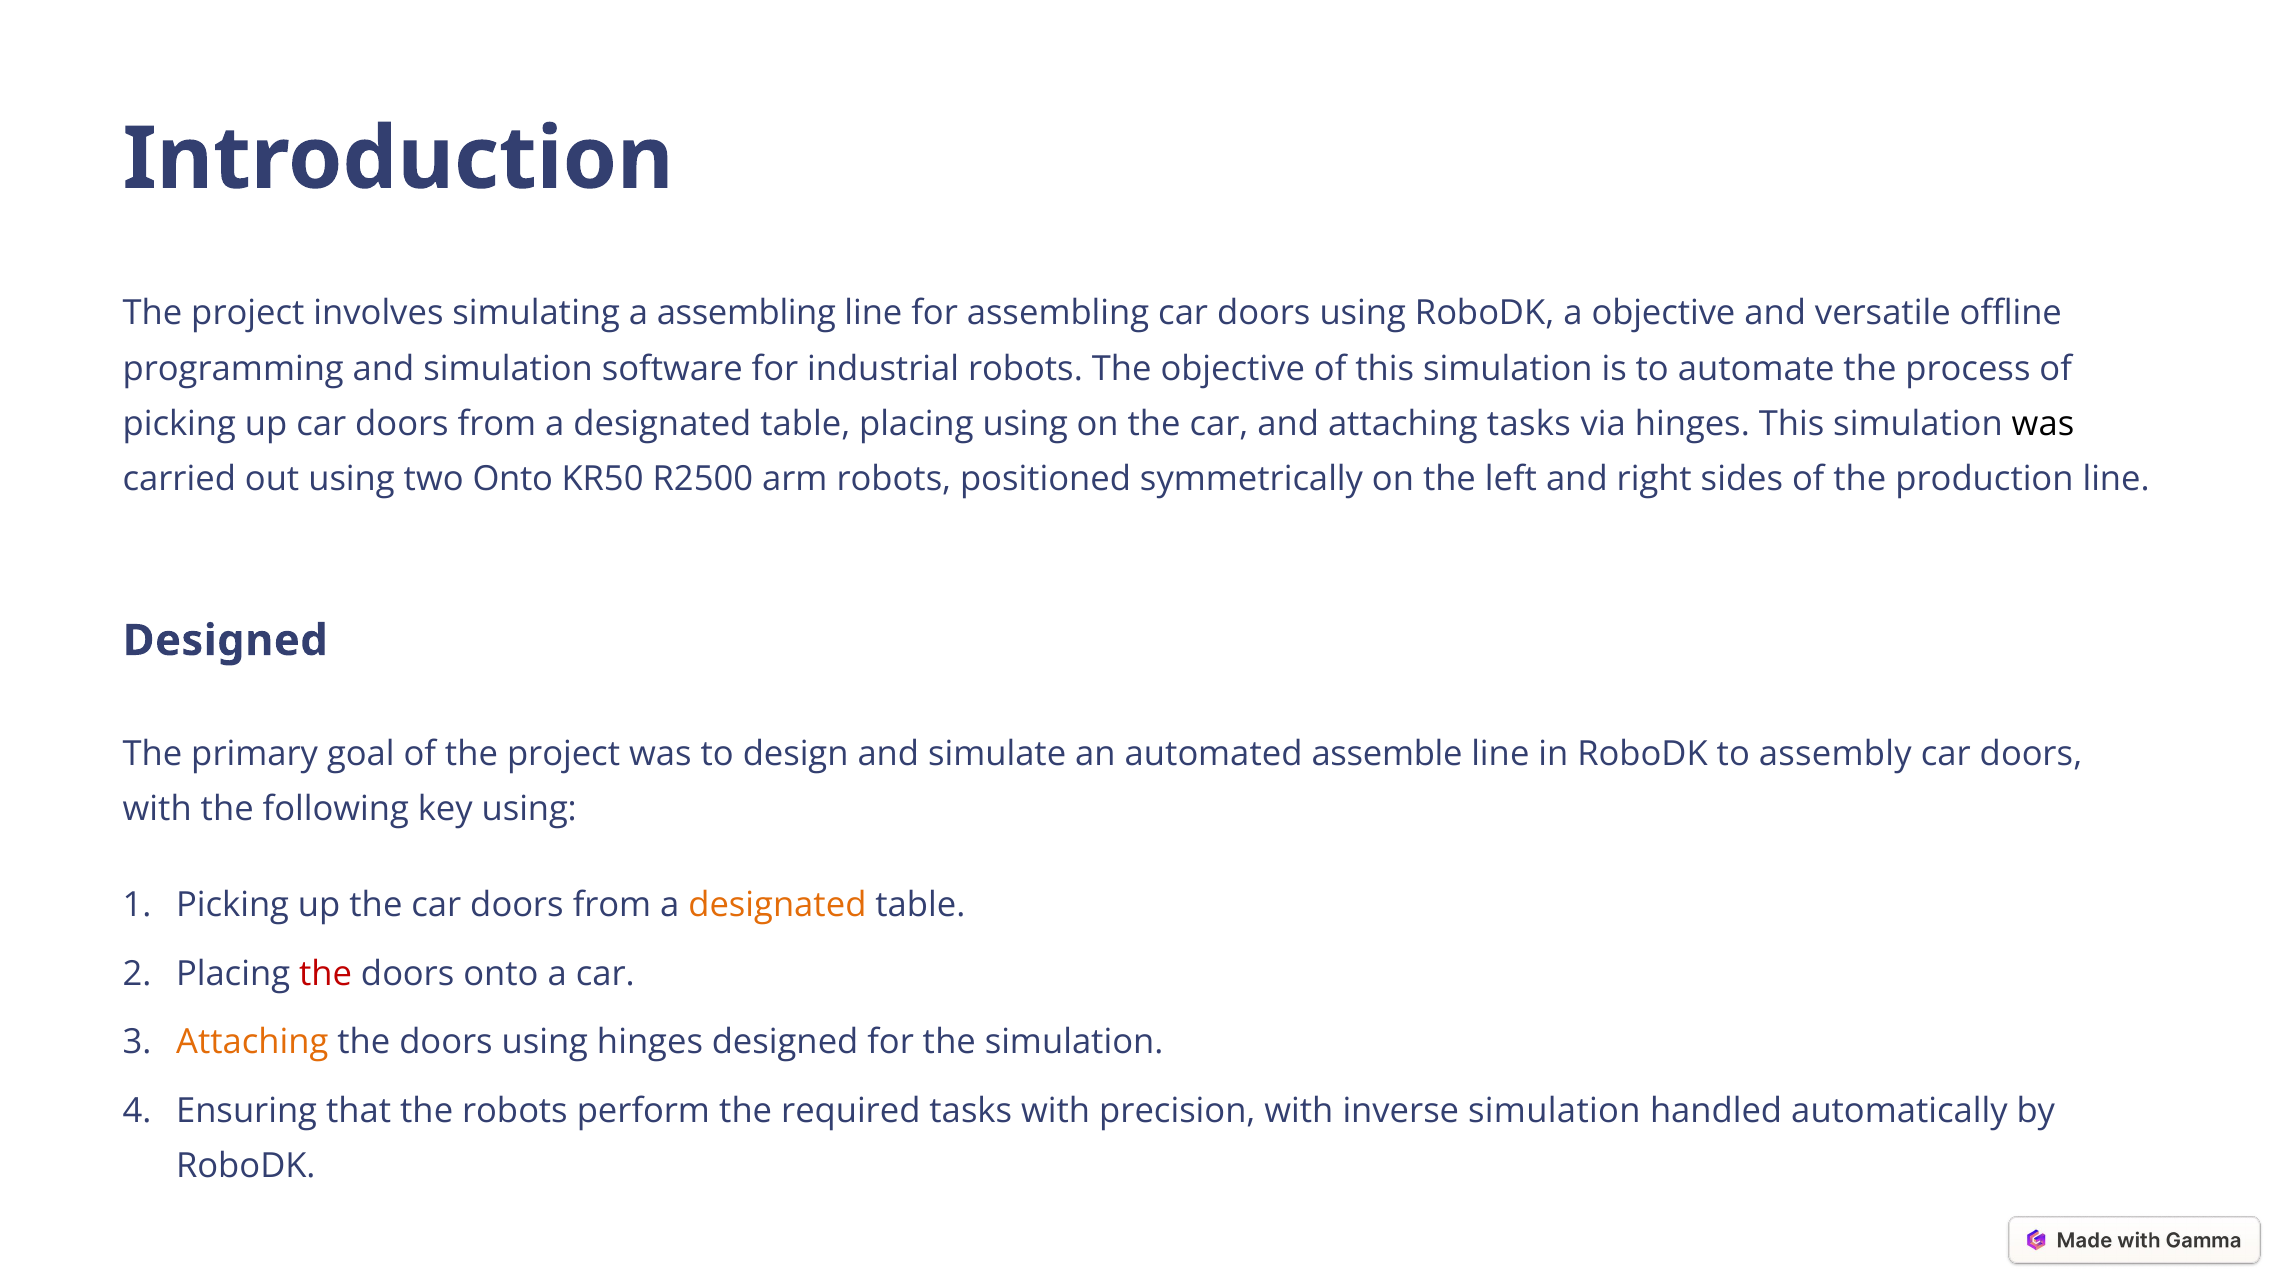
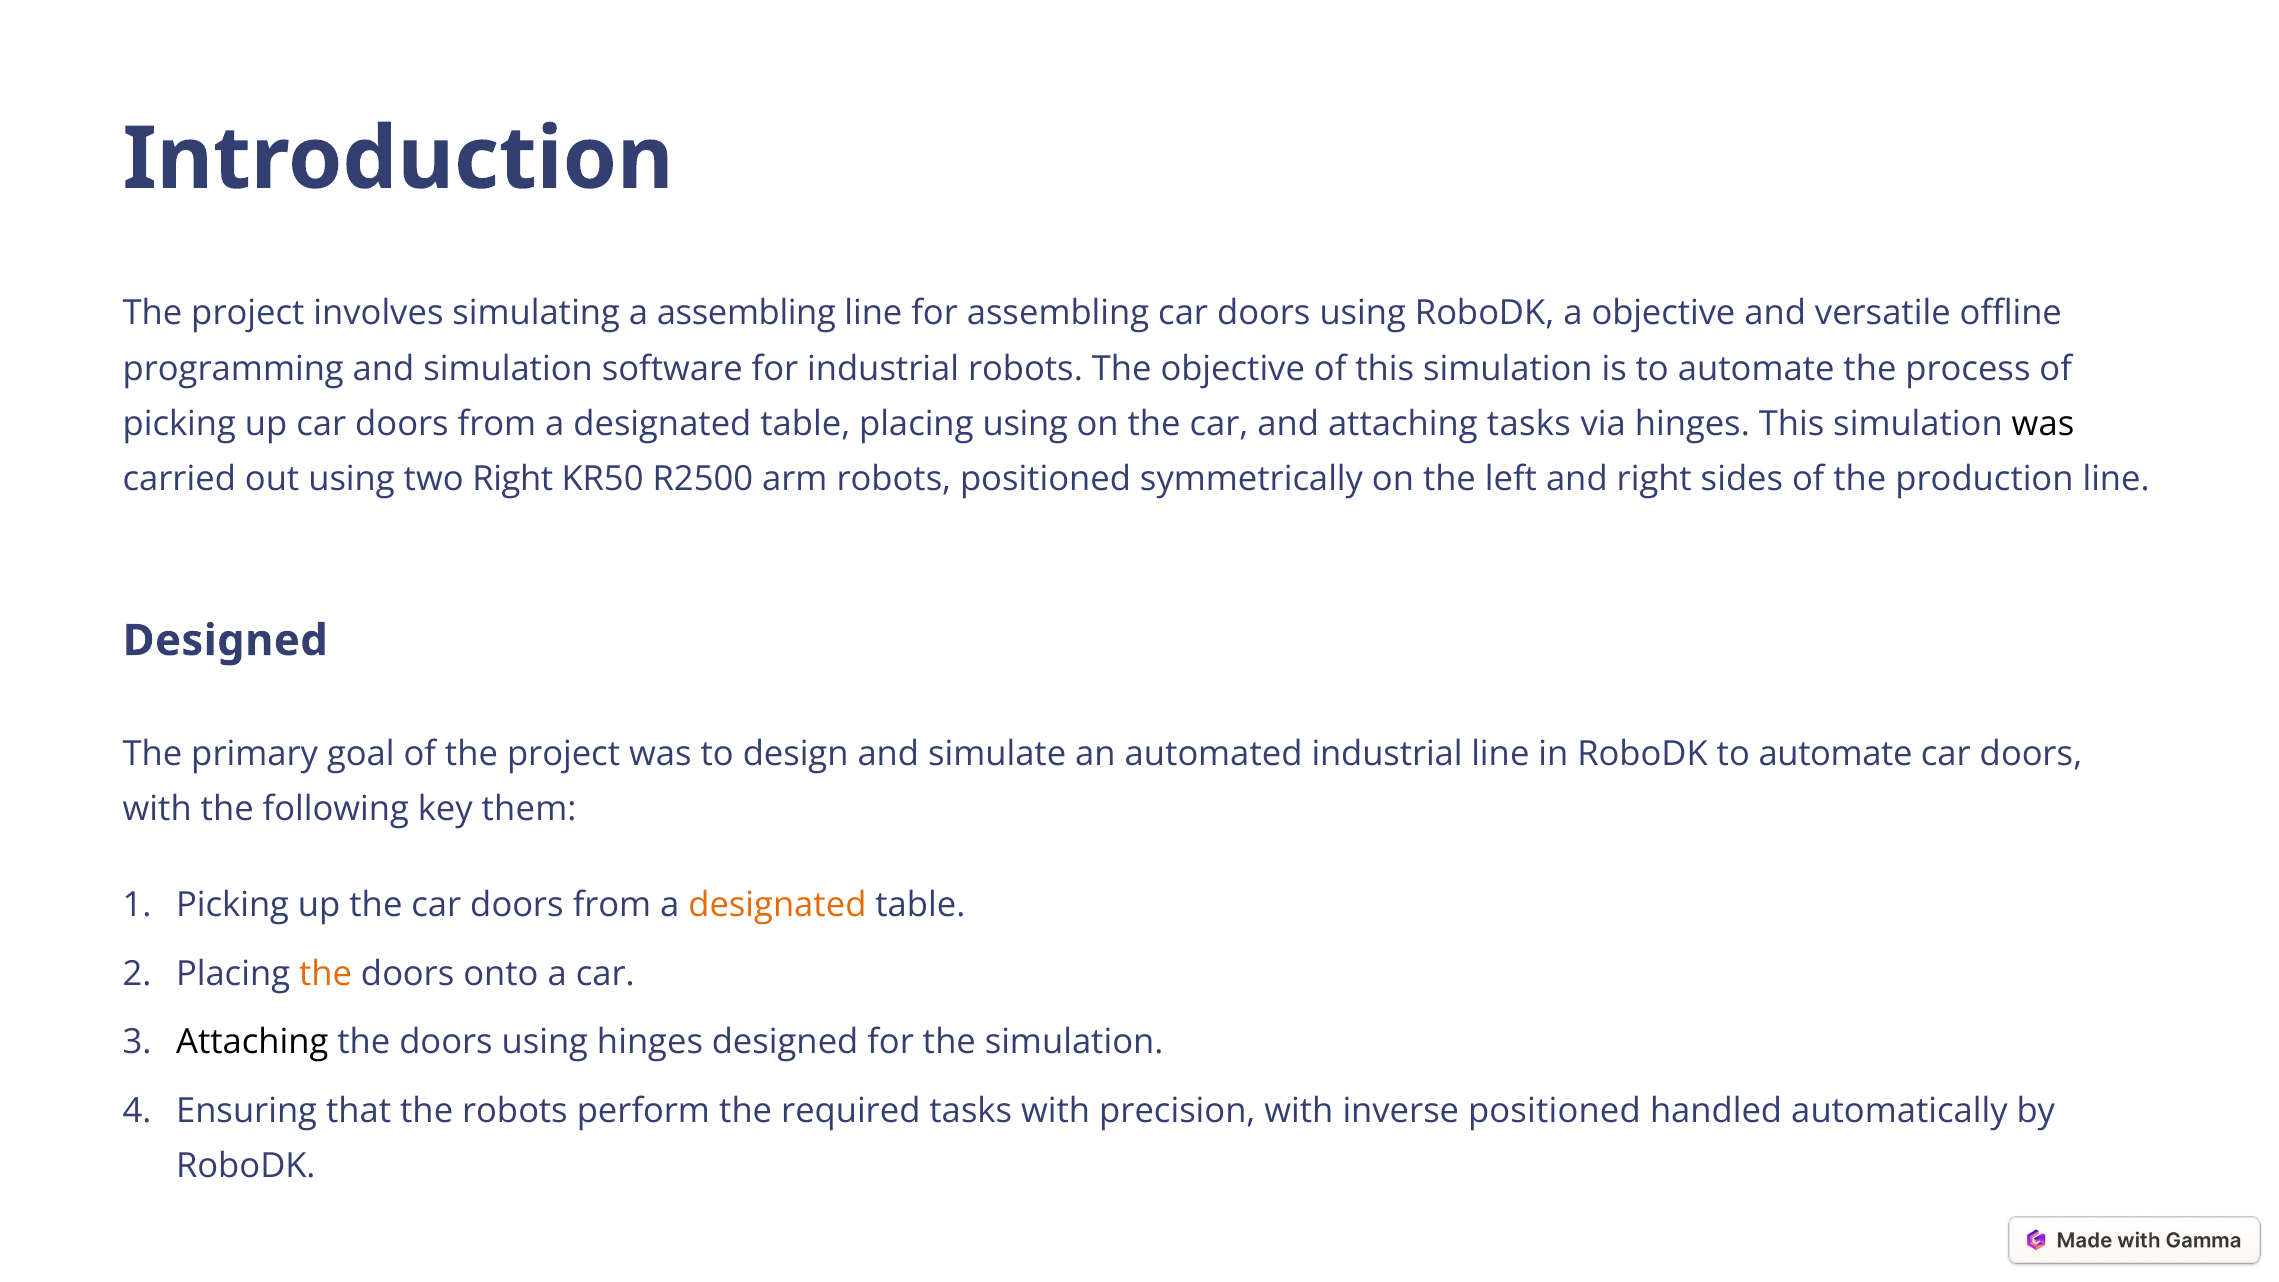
two Onto: Onto -> Right
automated assemble: assemble -> industrial
RoboDK to assembly: assembly -> automate
key using: using -> them
the at (326, 974) colour: red -> orange
Attaching at (252, 1042) colour: orange -> black
inverse simulation: simulation -> positioned
